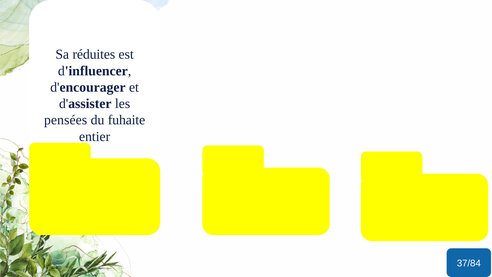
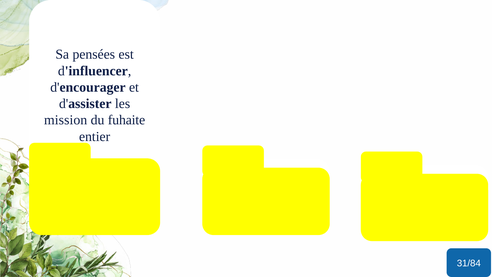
réduites: réduites -> pensées
pensées: pensées -> mission
37/84: 37/84 -> 31/84
